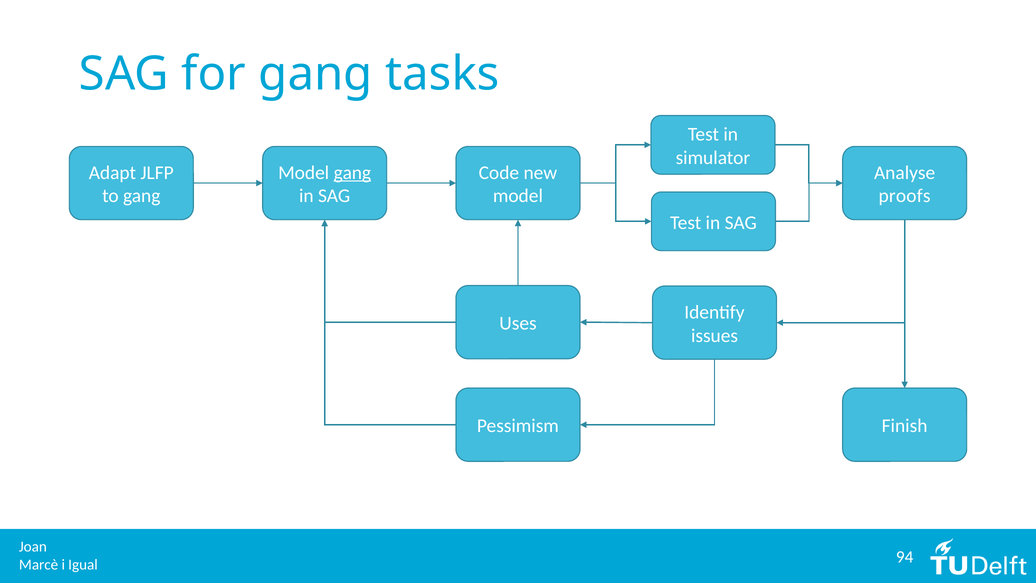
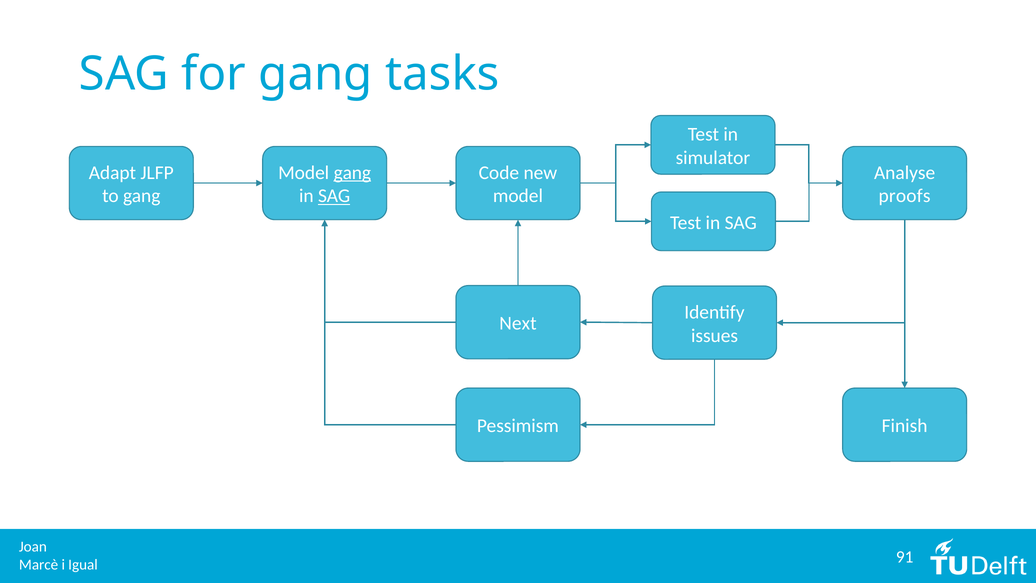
SAG at (334, 196) underline: none -> present
Uses: Uses -> Next
94: 94 -> 91
